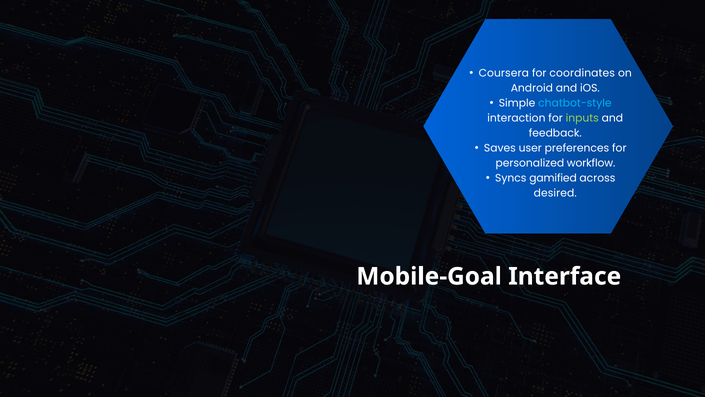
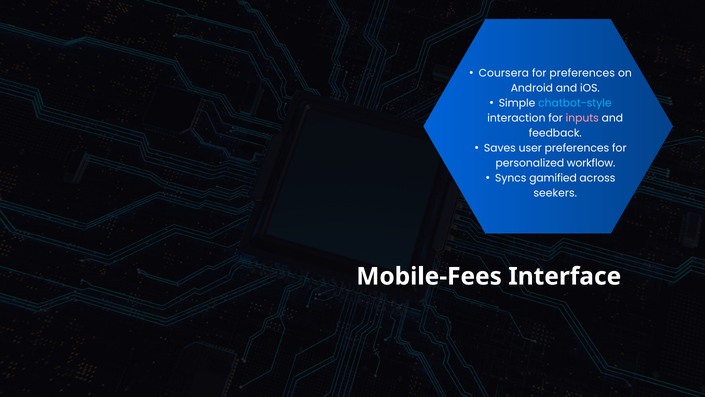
for coordinates: coordinates -> preferences
inputs colour: light green -> pink
desired: desired -> seekers
Mobile-Goal: Mobile-Goal -> Mobile-Fees
